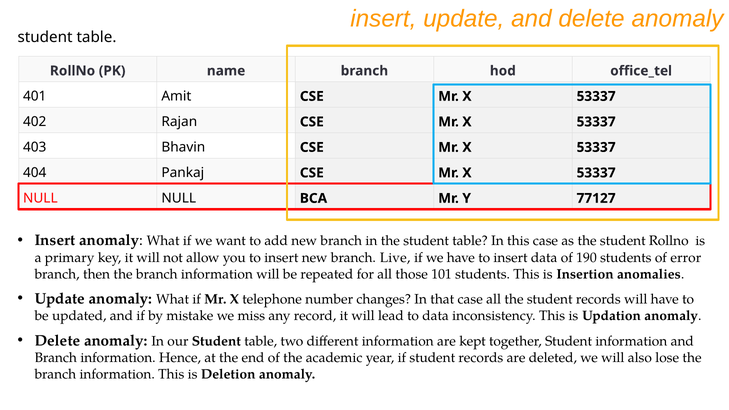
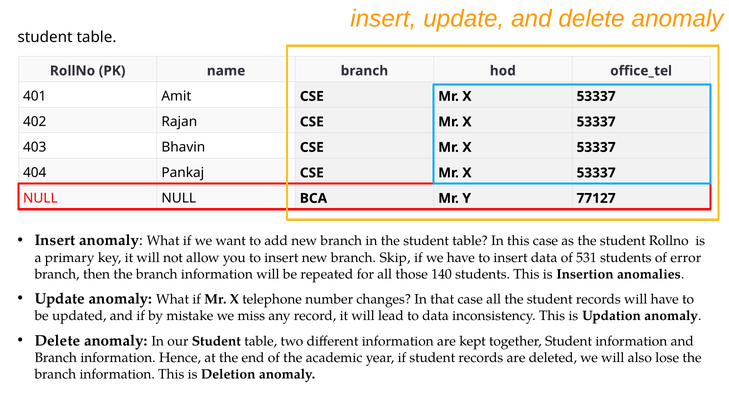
Live: Live -> Skip
190: 190 -> 531
101: 101 -> 140
